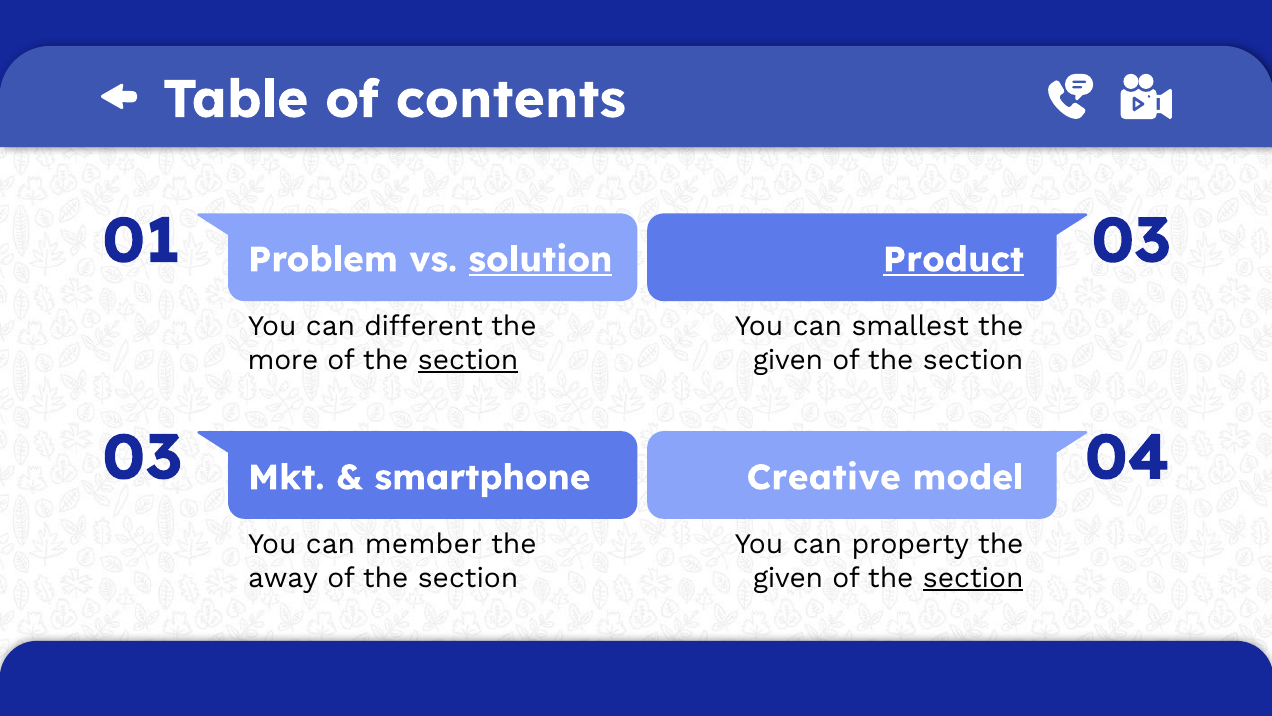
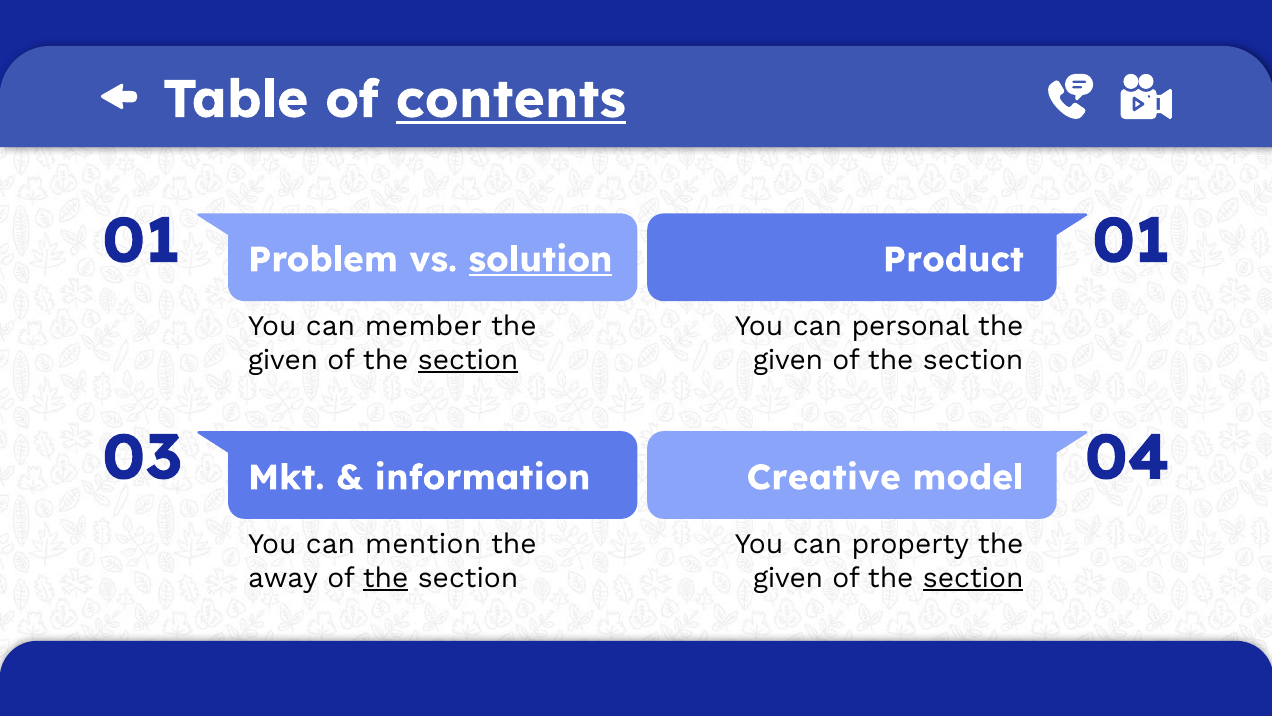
contents underline: none -> present
01 03: 03 -> 01
Product underline: present -> none
different: different -> member
smallest: smallest -> personal
more at (283, 360): more -> given
smartphone: smartphone -> information
member: member -> mention
the at (386, 578) underline: none -> present
